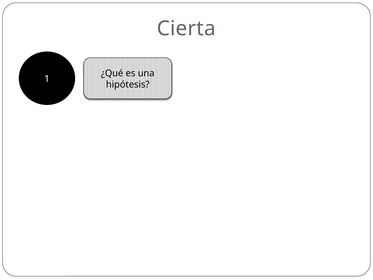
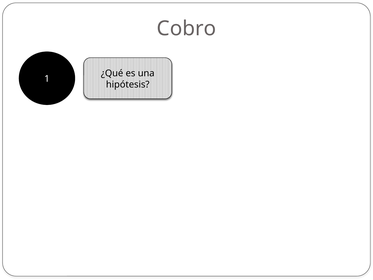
Cierta: Cierta -> Cobro
